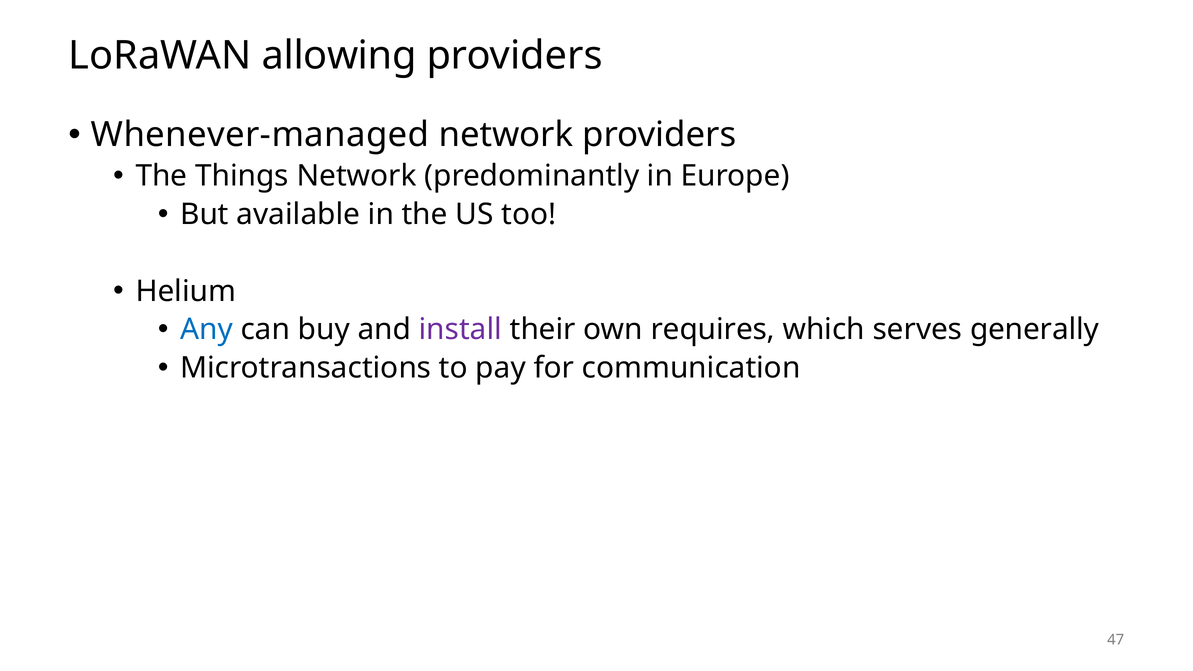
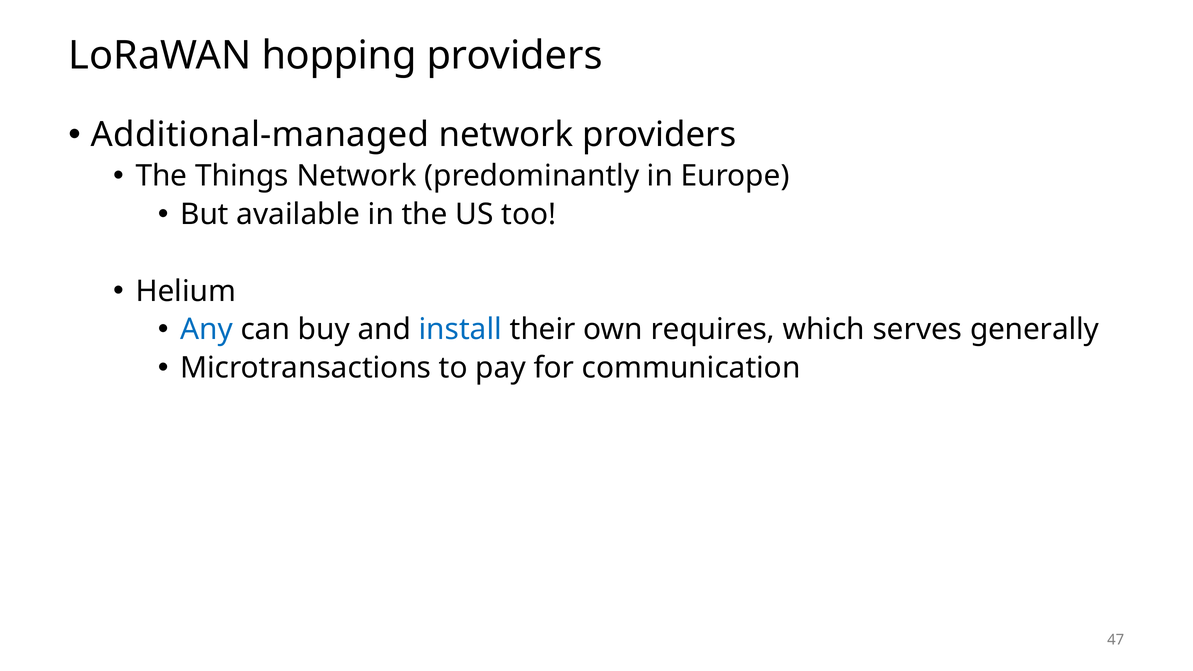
allowing: allowing -> hopping
Whenever-managed: Whenever-managed -> Additional-managed
install colour: purple -> blue
